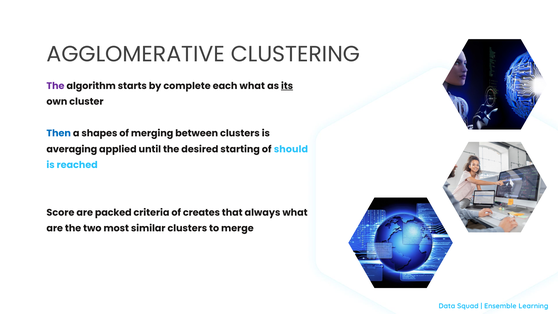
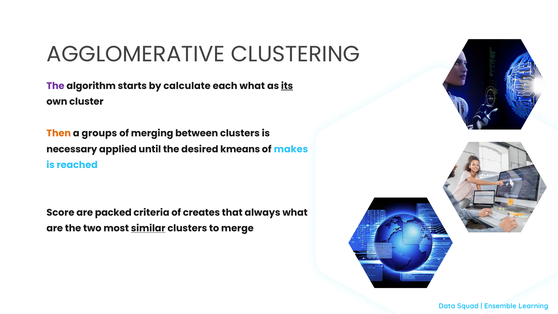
complete: complete -> calculate
Then colour: blue -> orange
shapes: shapes -> groups
averaging: averaging -> necessary
starting: starting -> kmeans
should: should -> makes
similar underline: none -> present
